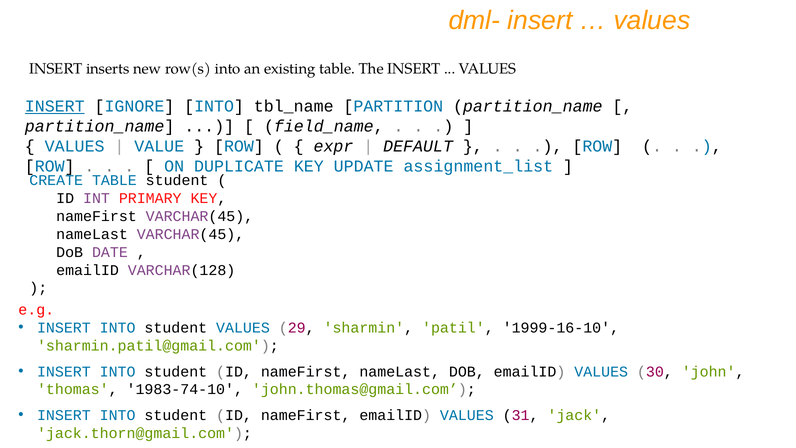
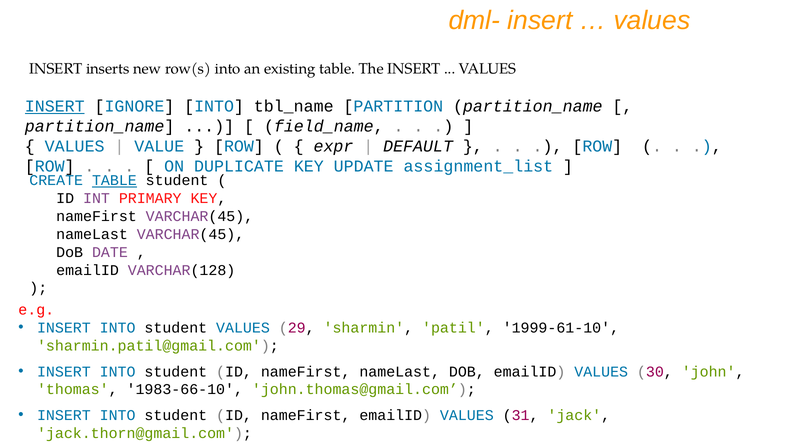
TABLE at (114, 180) underline: none -> present
1999-16-10: 1999-16-10 -> 1999-61-10
1983-74-10: 1983-74-10 -> 1983-66-10
